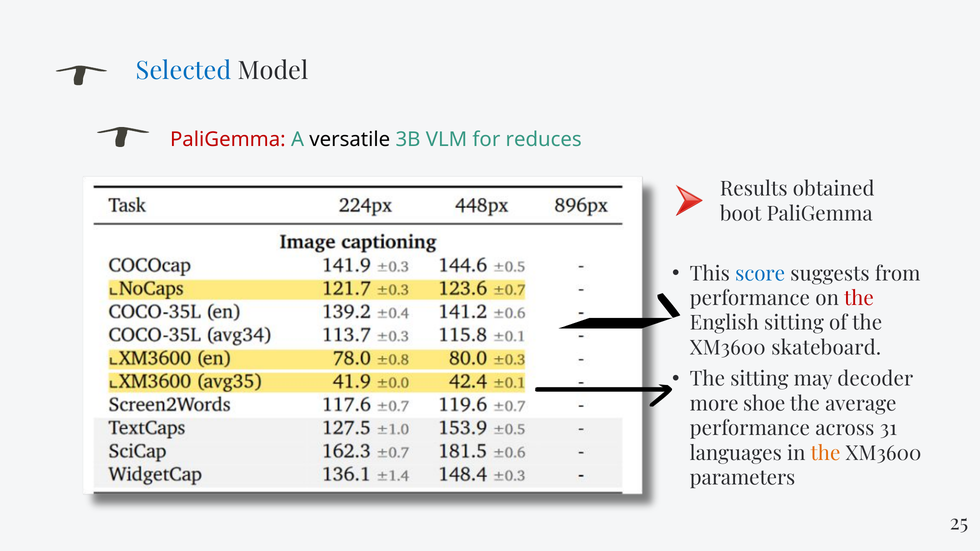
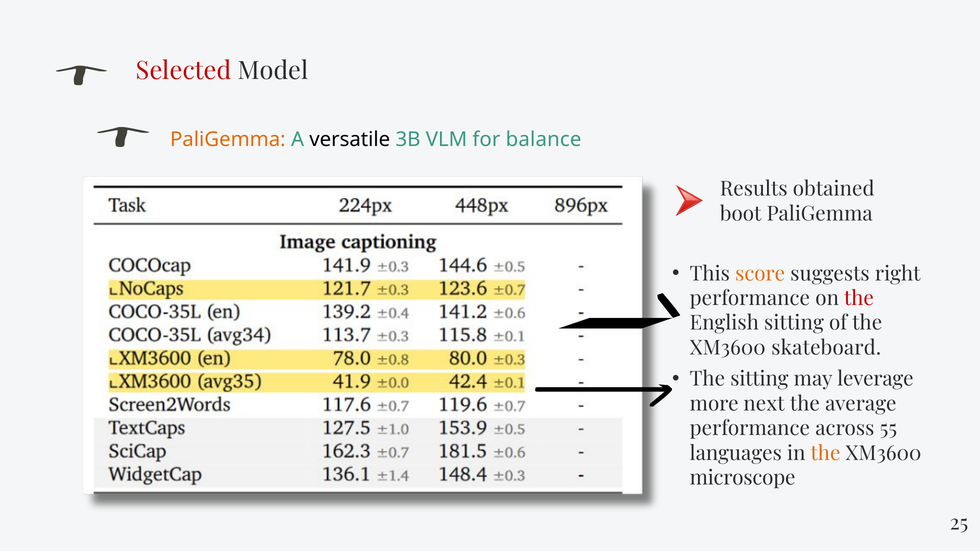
Selected colour: blue -> red
PaliGemma at (228, 139) colour: red -> orange
reduces: reduces -> balance
score colour: blue -> orange
from: from -> right
decoder: decoder -> leverage
shoe: shoe -> next
31: 31 -> 55
parameters: parameters -> microscope
